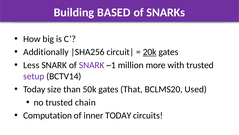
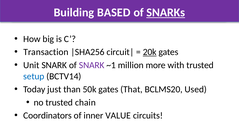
SNARKs underline: none -> present
Additionally: Additionally -> Transaction
Less: Less -> Unit
setup colour: purple -> blue
size: size -> just
Computation: Computation -> Coordinators
inner TODAY: TODAY -> VALUE
